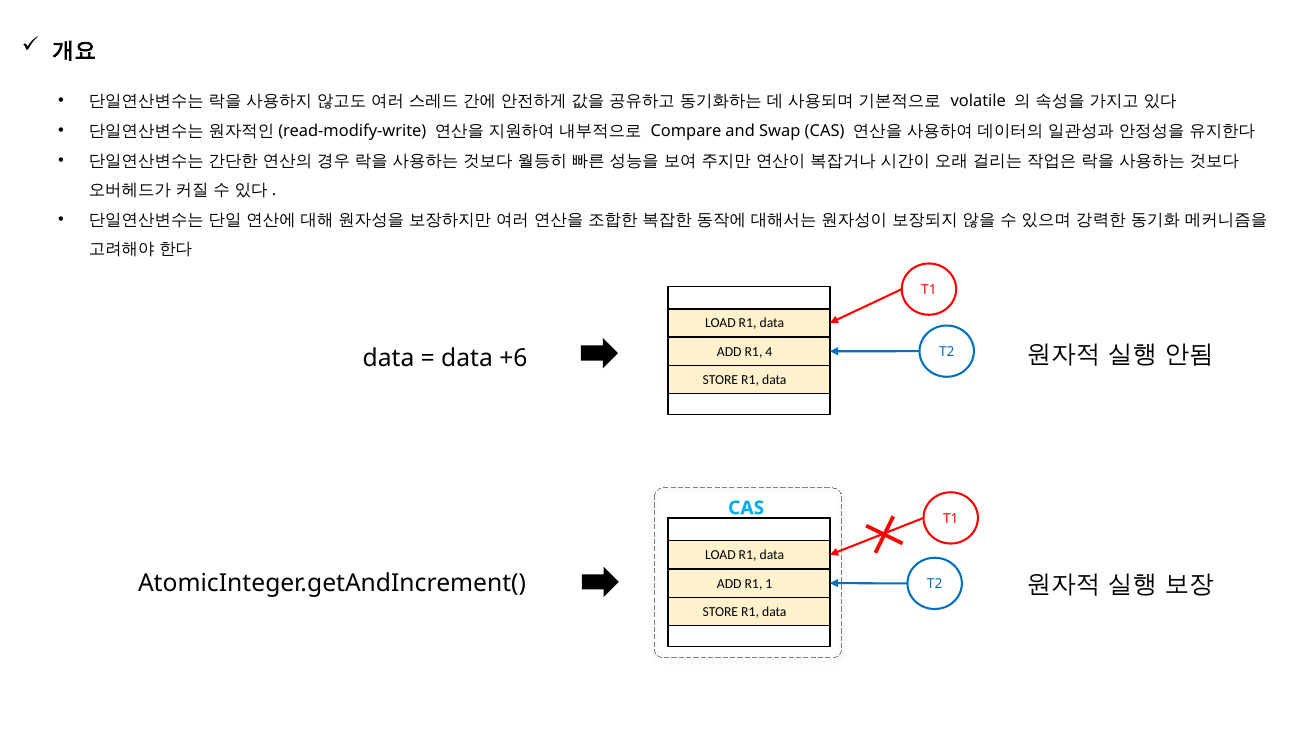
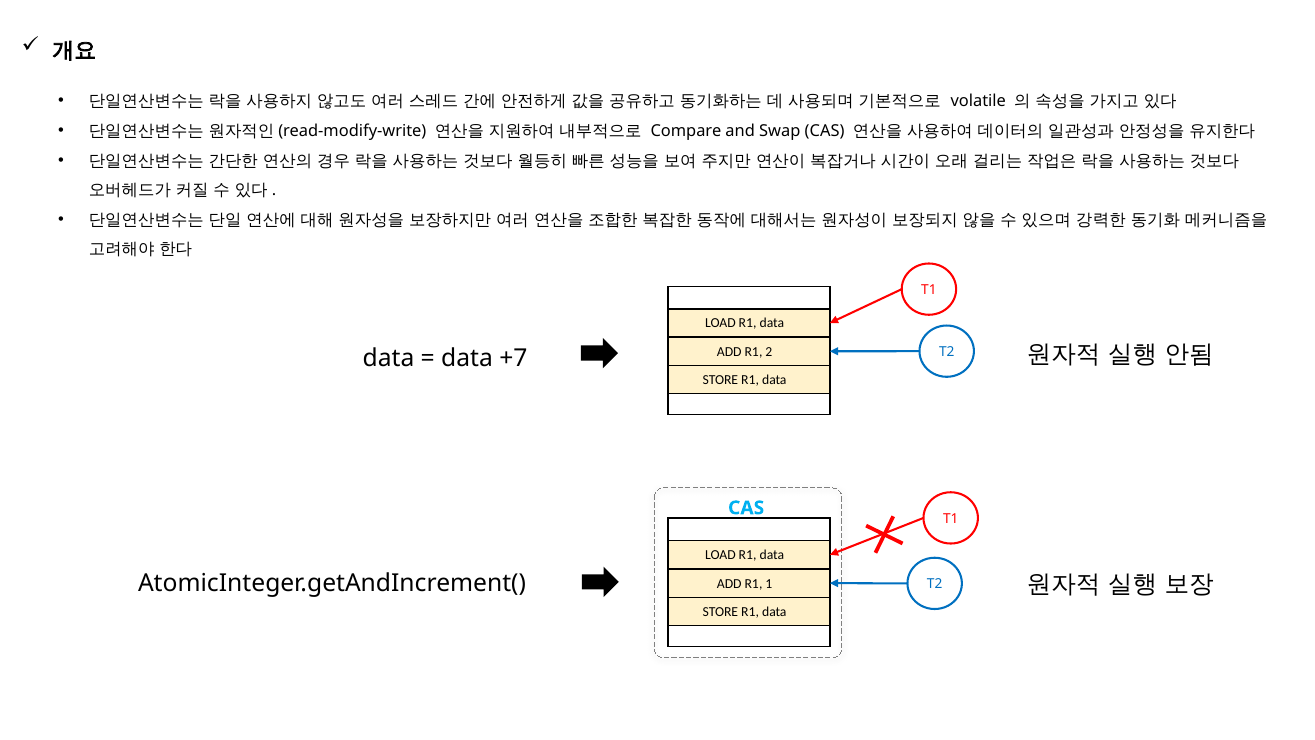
+6: +6 -> +7
4: 4 -> 2
